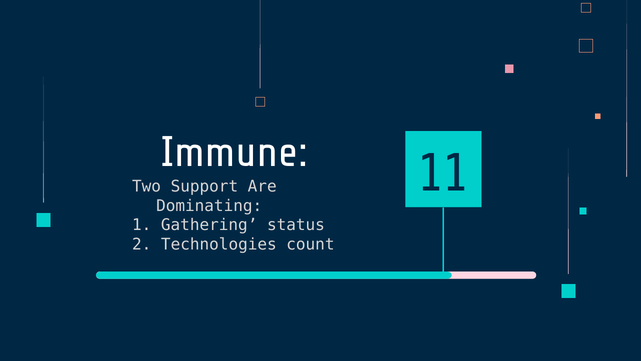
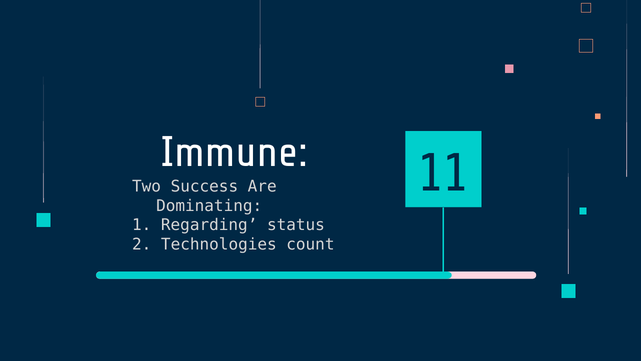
Support: Support -> Success
Gathering: Gathering -> Regarding
